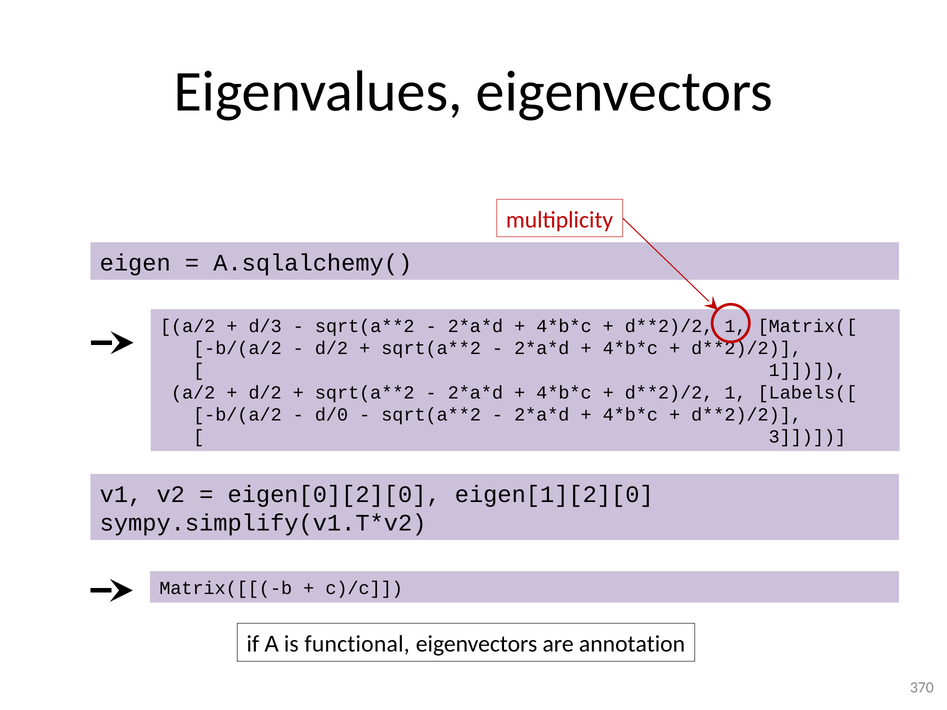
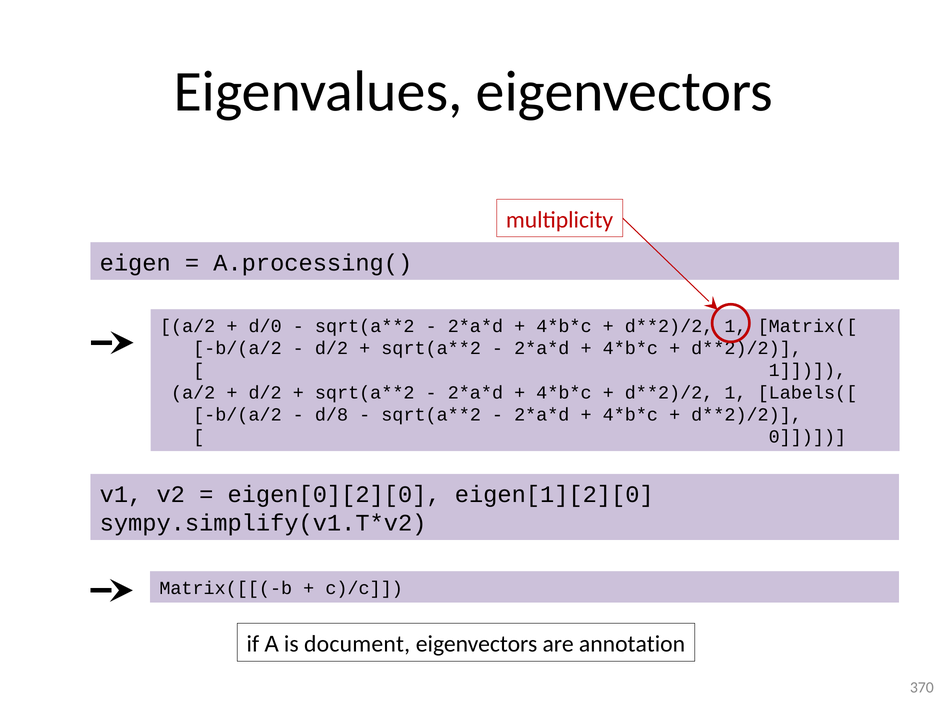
A.sqlalchemy(: A.sqlalchemy( -> A.processing(
d/3: d/3 -> d/0
d/0: d/0 -> d/8
3: 3 -> 0
functional: functional -> document
